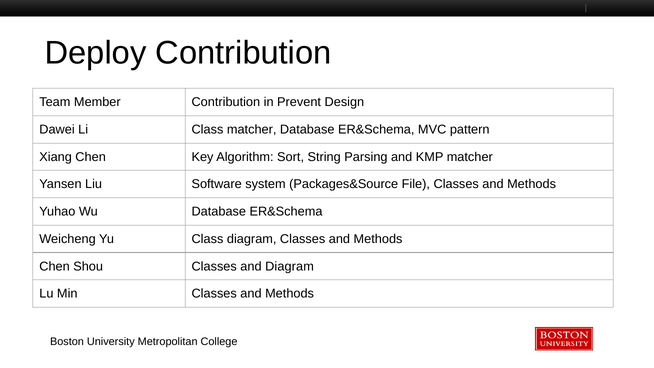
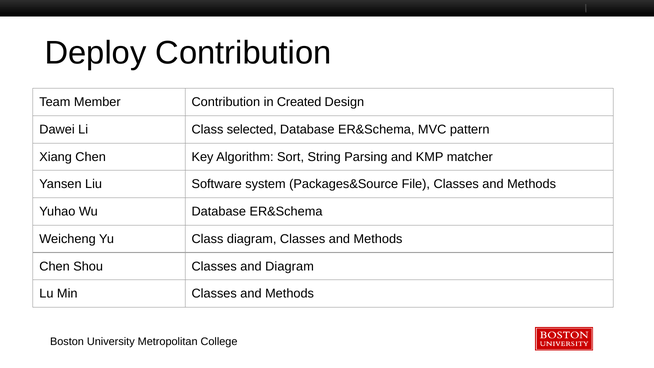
Prevent: Prevent -> Created
Class matcher: matcher -> selected
